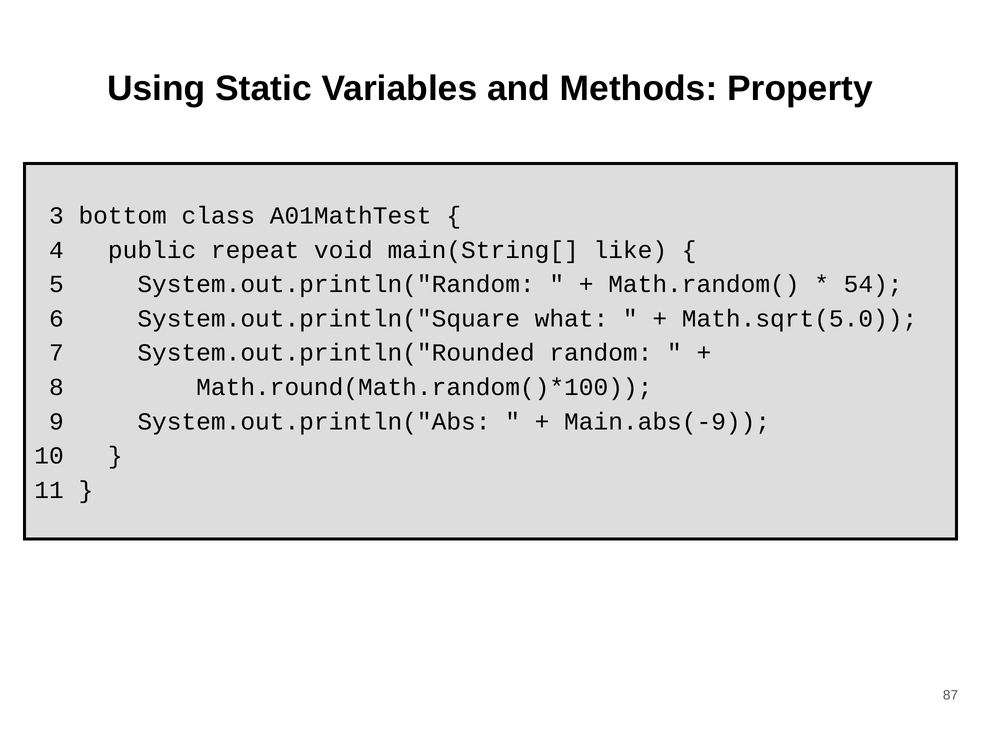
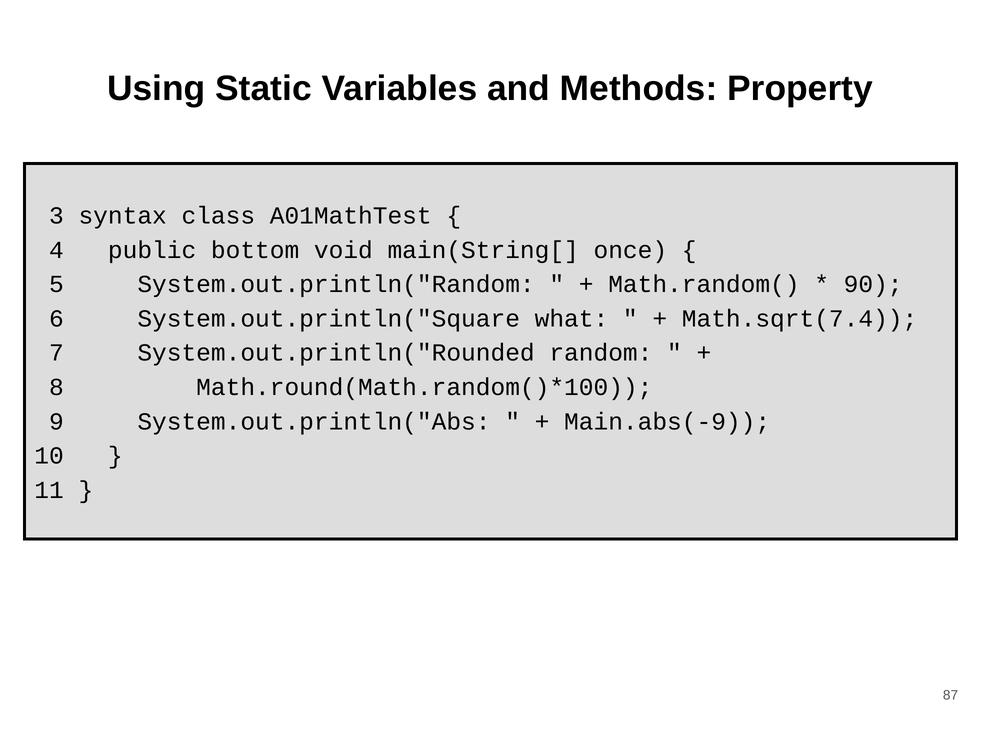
bottom: bottom -> syntax
repeat: repeat -> bottom
like: like -> once
54: 54 -> 90
Math.sqrt(5.0: Math.sqrt(5.0 -> Math.sqrt(7.4
